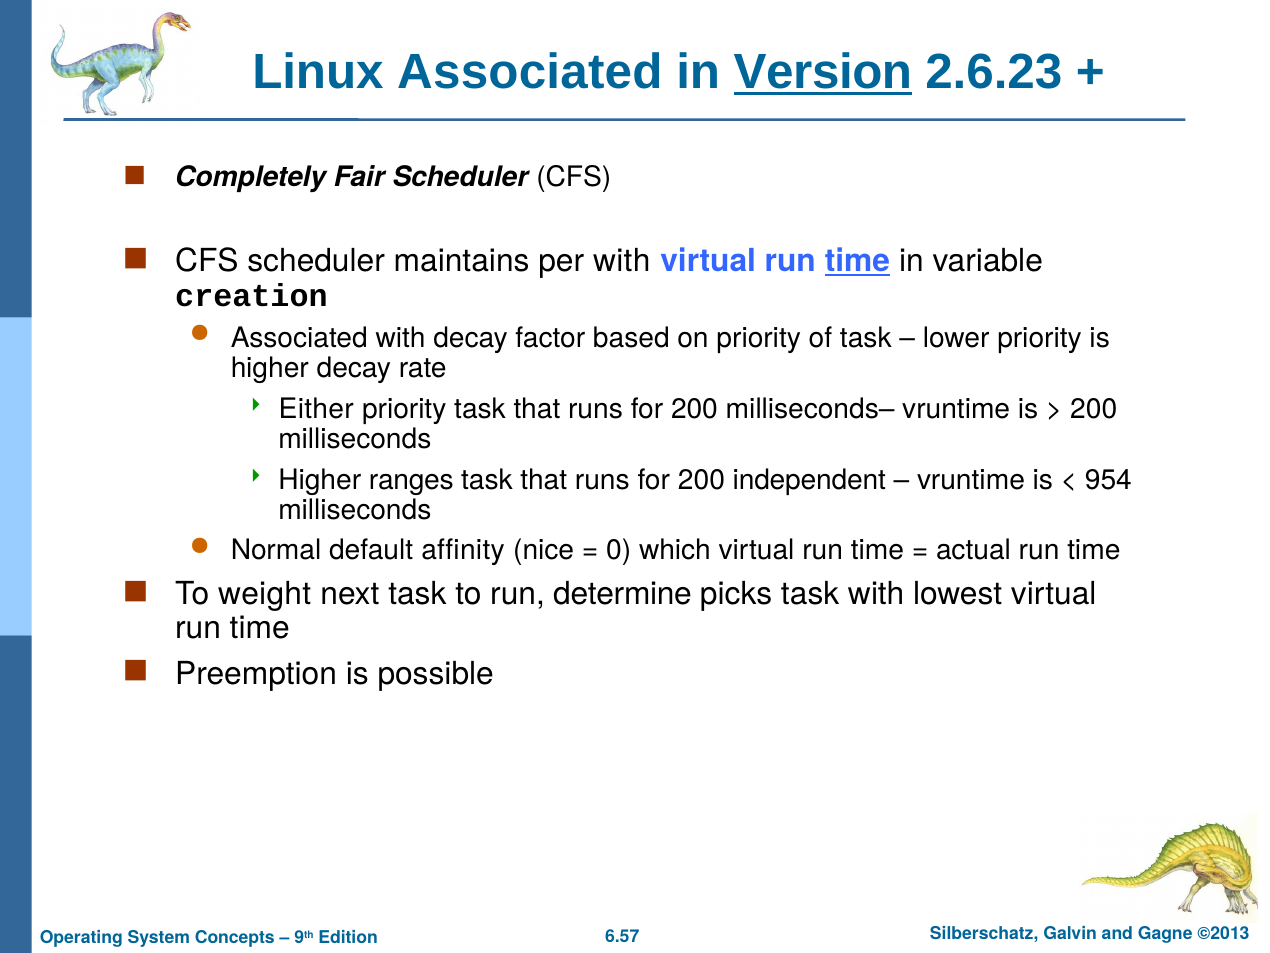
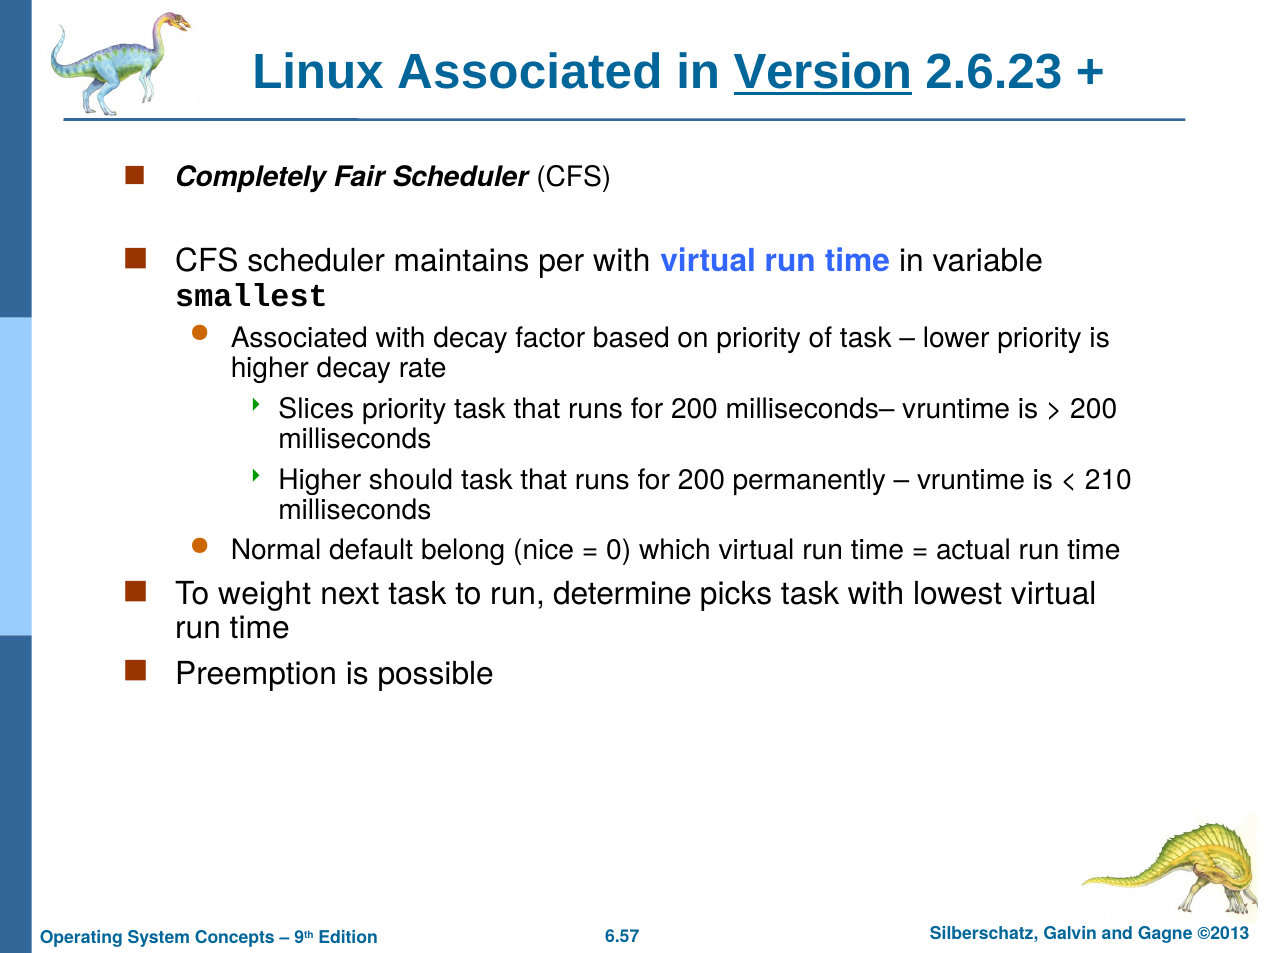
time at (857, 261) underline: present -> none
creation: creation -> smallest
Either: Either -> Slices
ranges: ranges -> should
independent: independent -> permanently
954: 954 -> 210
affinity: affinity -> belong
